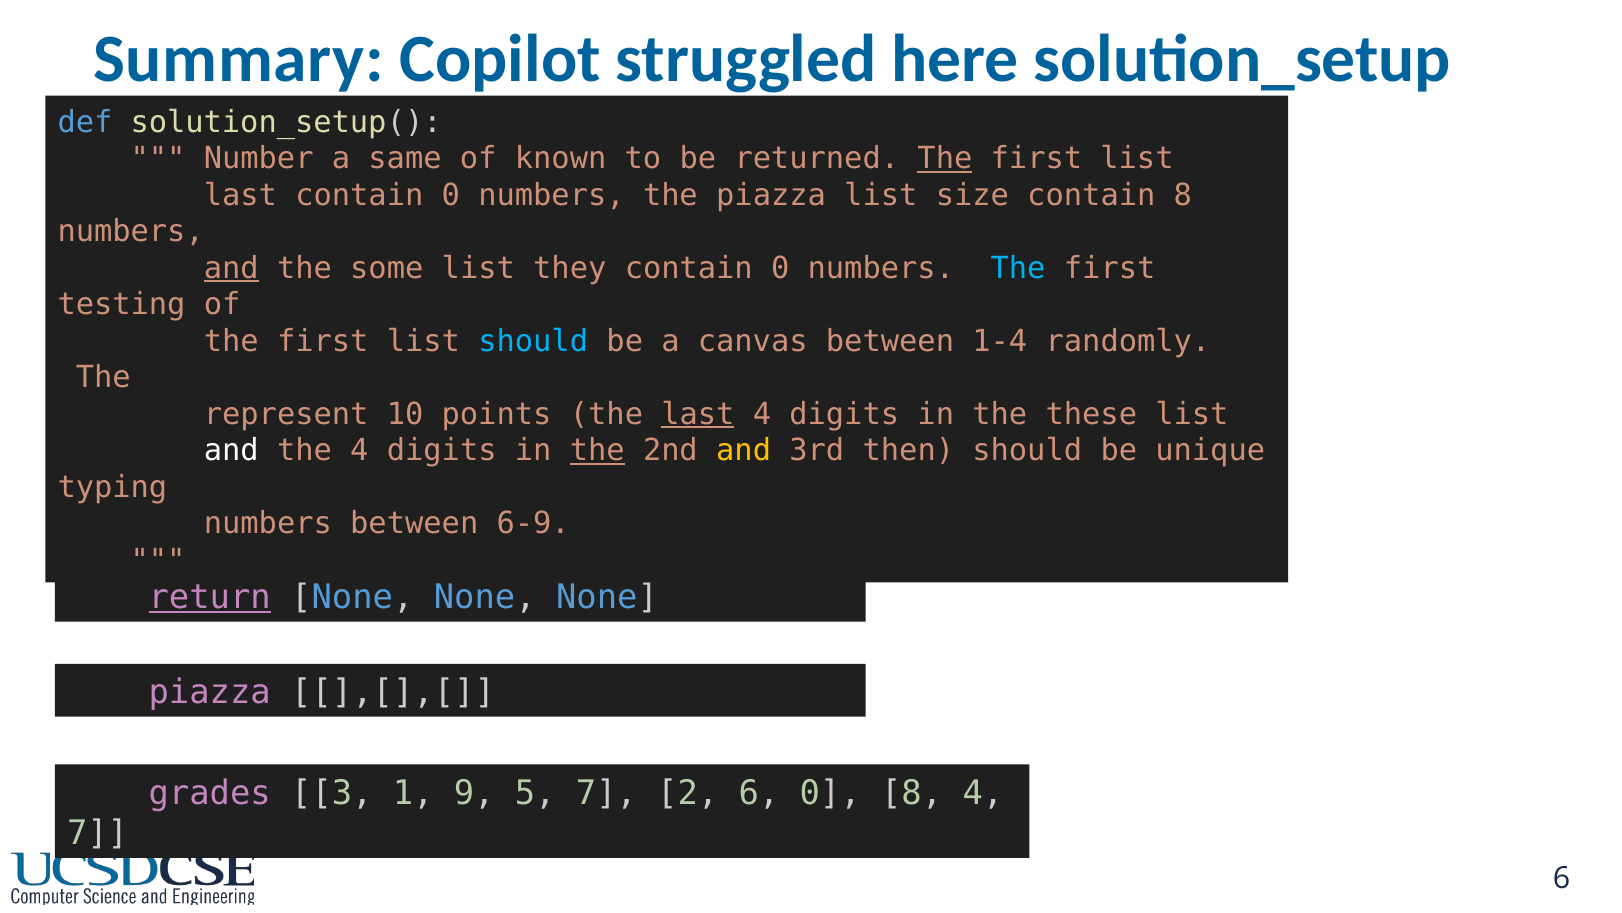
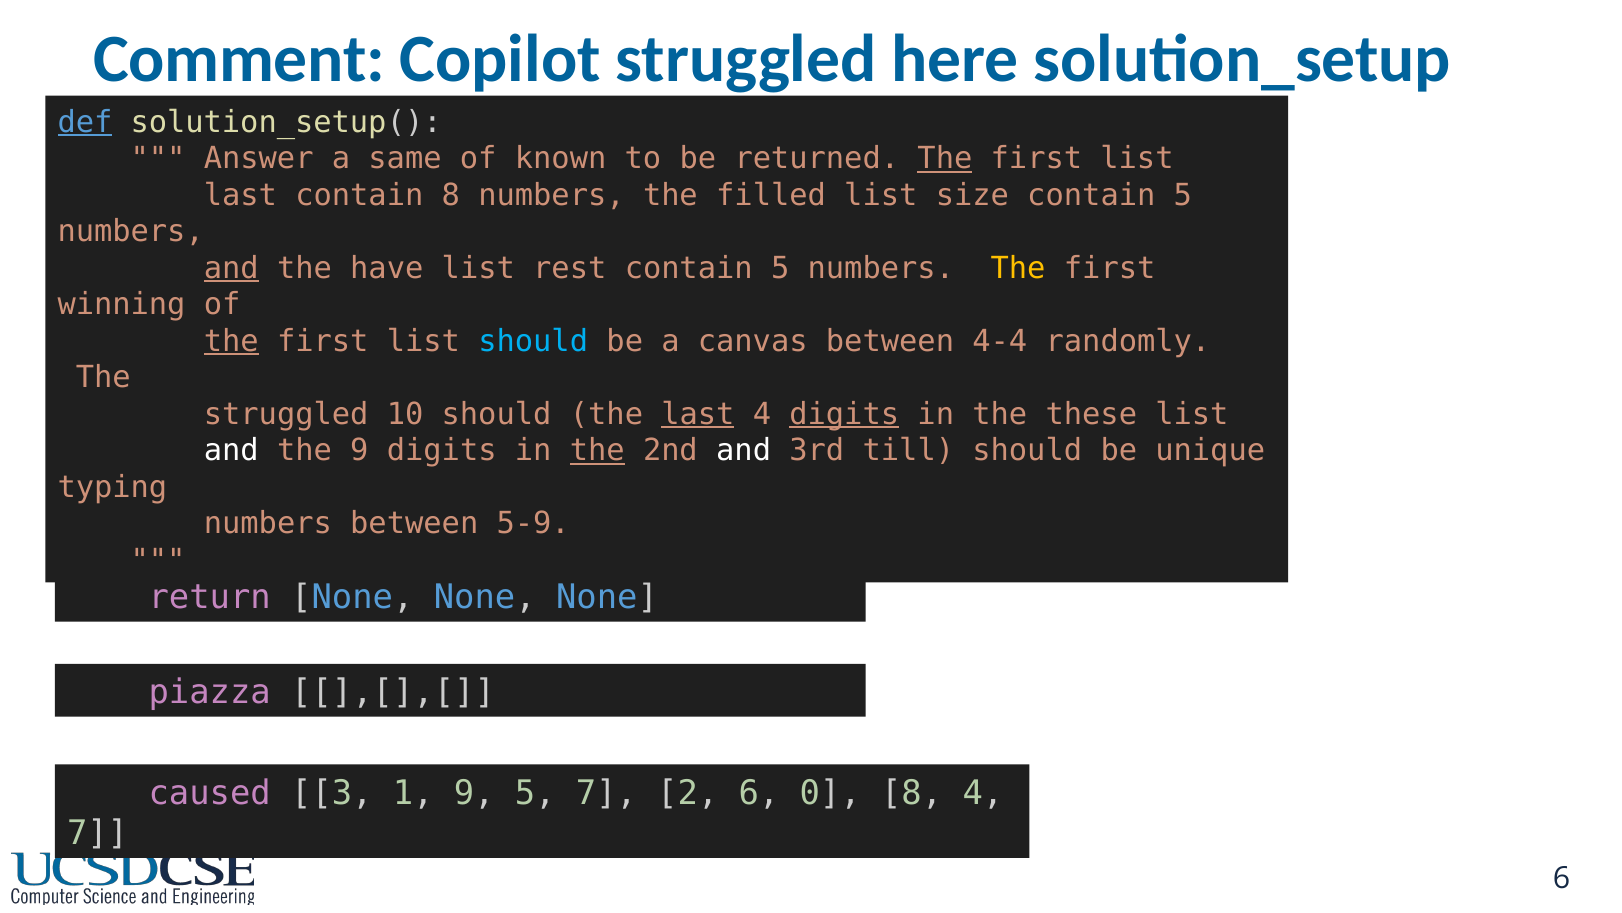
Summary: Summary -> Comment
def underline: none -> present
Number: Number -> Answer
0 at (451, 195): 0 -> 8
the piazza: piazza -> filled
8 at (1183, 195): 8 -> 5
some: some -> have
they: they -> rest
0 at (780, 268): 0 -> 5
The at (1018, 268) colour: light blue -> yellow
testing: testing -> winning
the at (231, 341) underline: none -> present
1-4: 1-4 -> 4-4
represent at (286, 414): represent -> struggled
10 points: points -> should
digits at (844, 414) underline: none -> present
the 4: 4 -> 9
and at (744, 450) colour: yellow -> white
then: then -> till
6-9: 6-9 -> 5-9
return underline: present -> none
grades: grades -> caused
